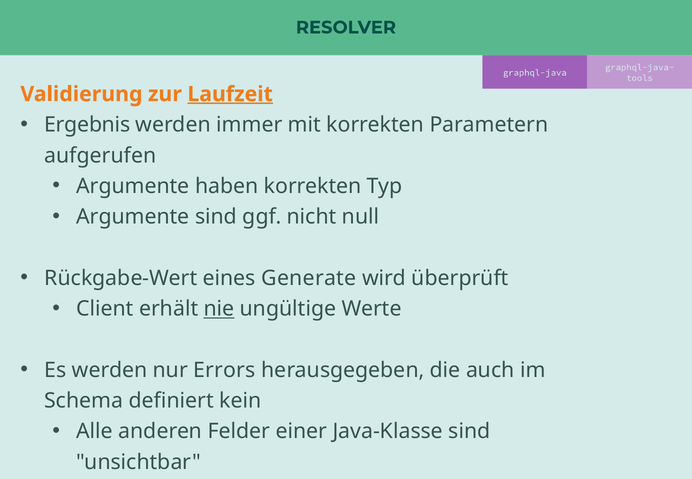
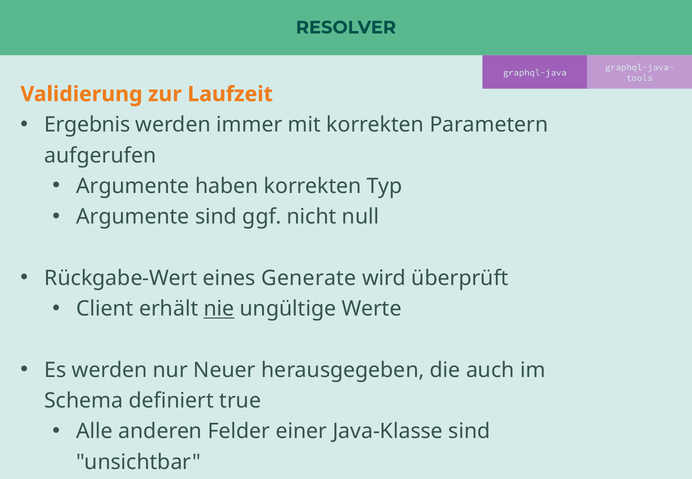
Laufzeit underline: present -> none
Errors: Errors -> Neuer
kein: kein -> true
